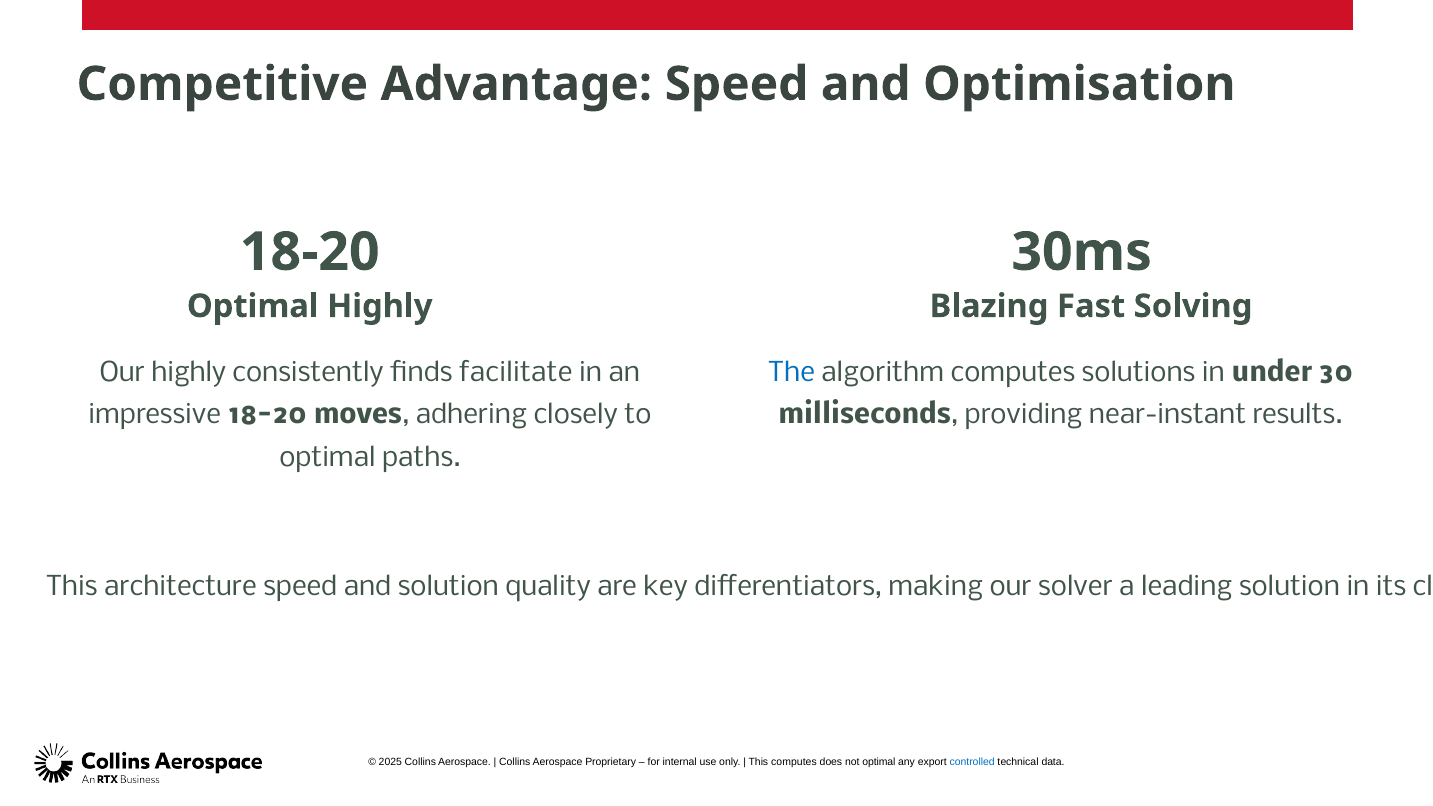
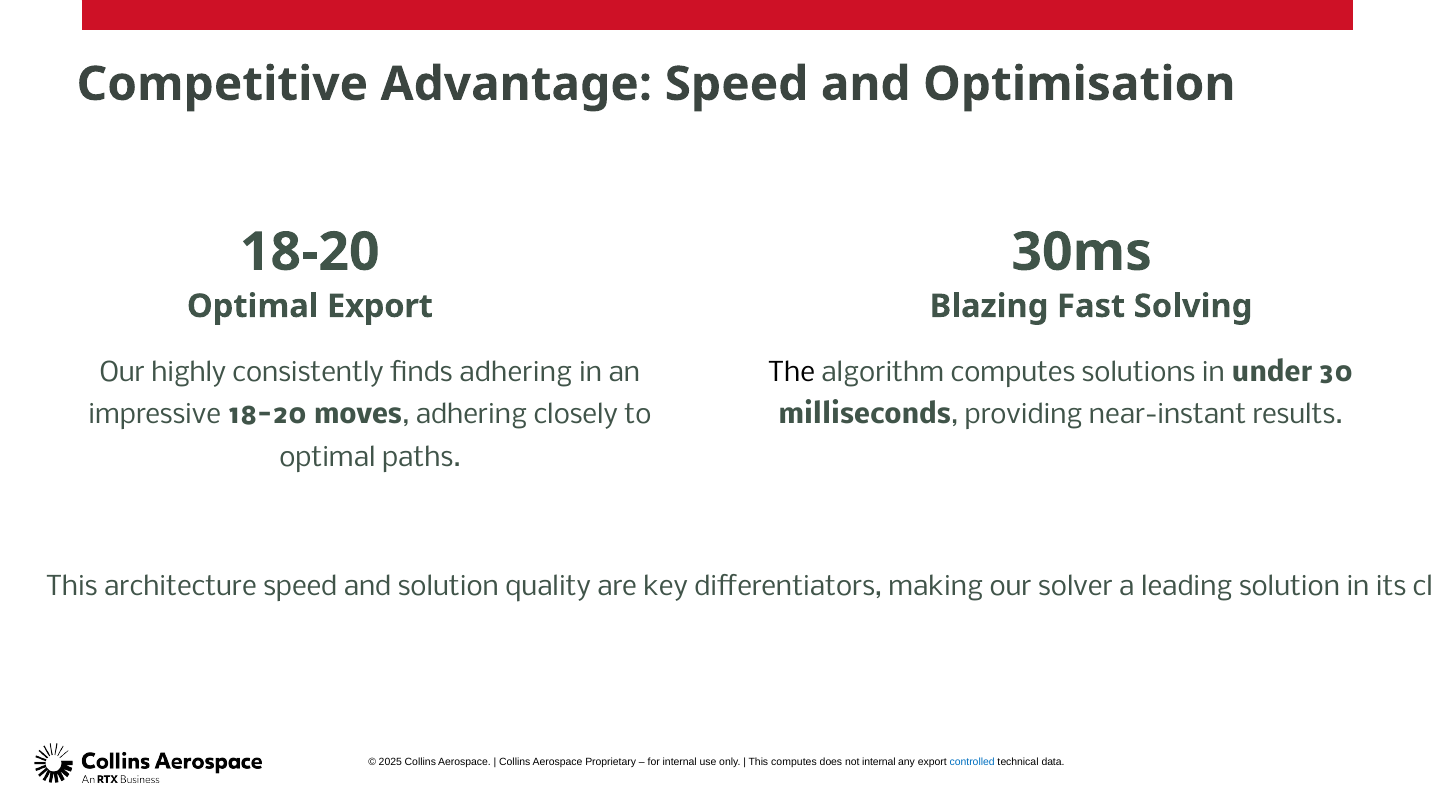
Optimal Highly: Highly -> Export
finds facilitate: facilitate -> adhering
The colour: blue -> black
not optimal: optimal -> internal
